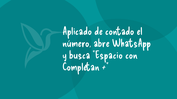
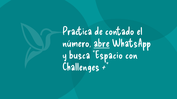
Aplicado: Aplicado -> Practica
abre underline: none -> present
Completan: Completan -> Challenges
